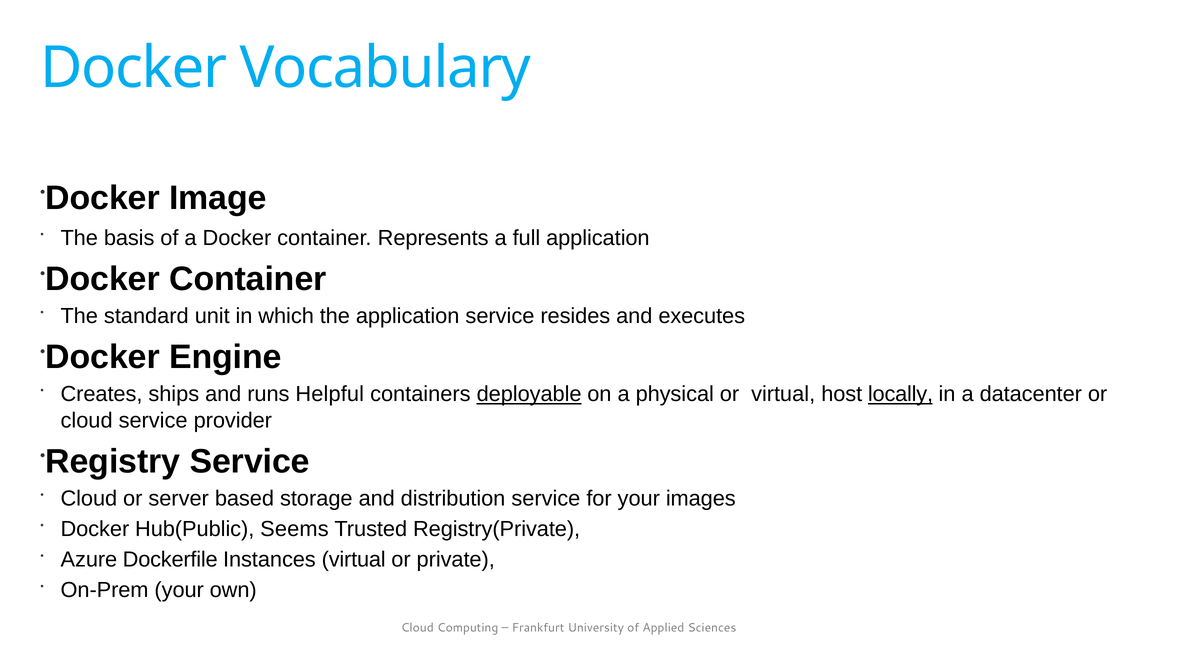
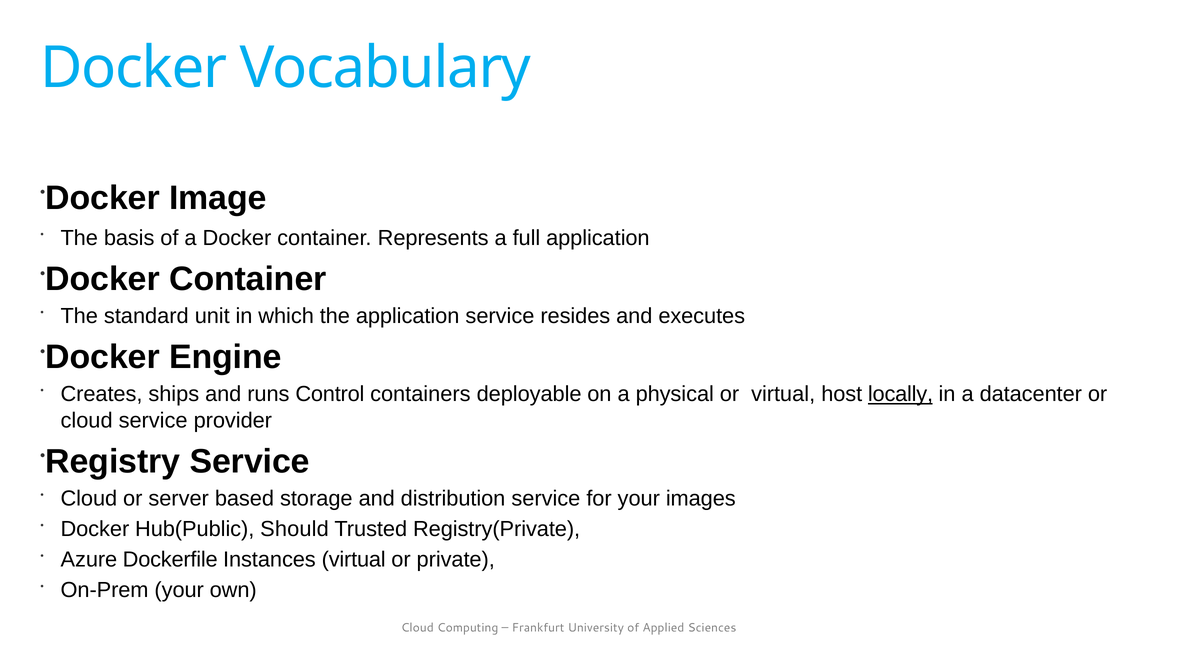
Helpful: Helpful -> Control
deployable underline: present -> none
Seems: Seems -> Should
